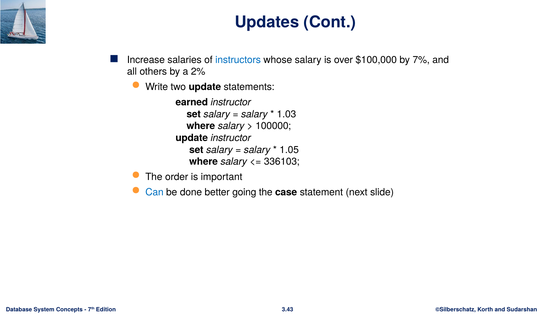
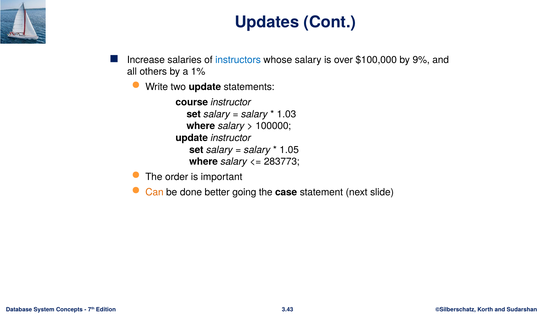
7%: 7% -> 9%
2%: 2% -> 1%
earned: earned -> course
336103: 336103 -> 283773
Can colour: blue -> orange
